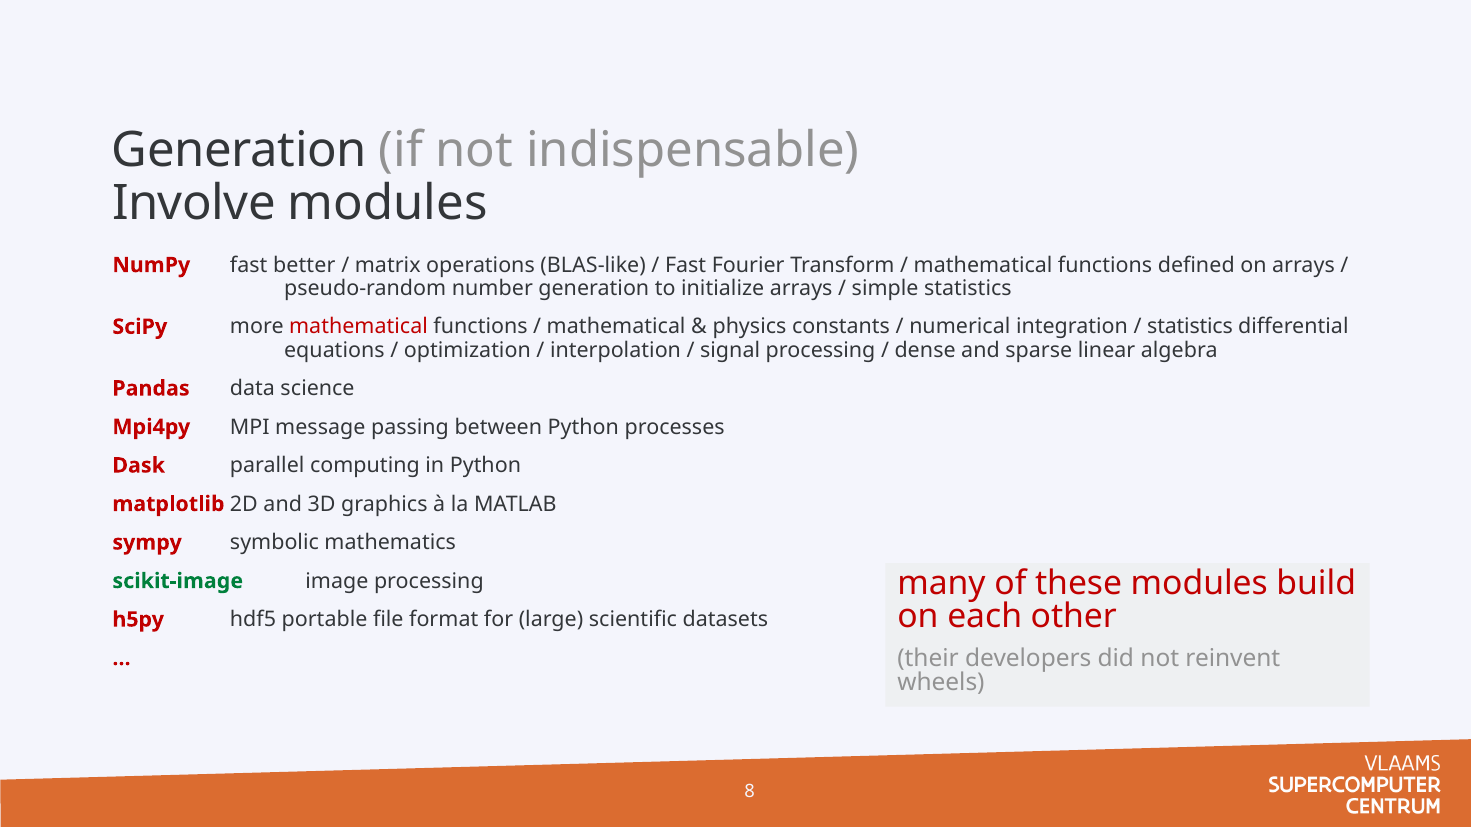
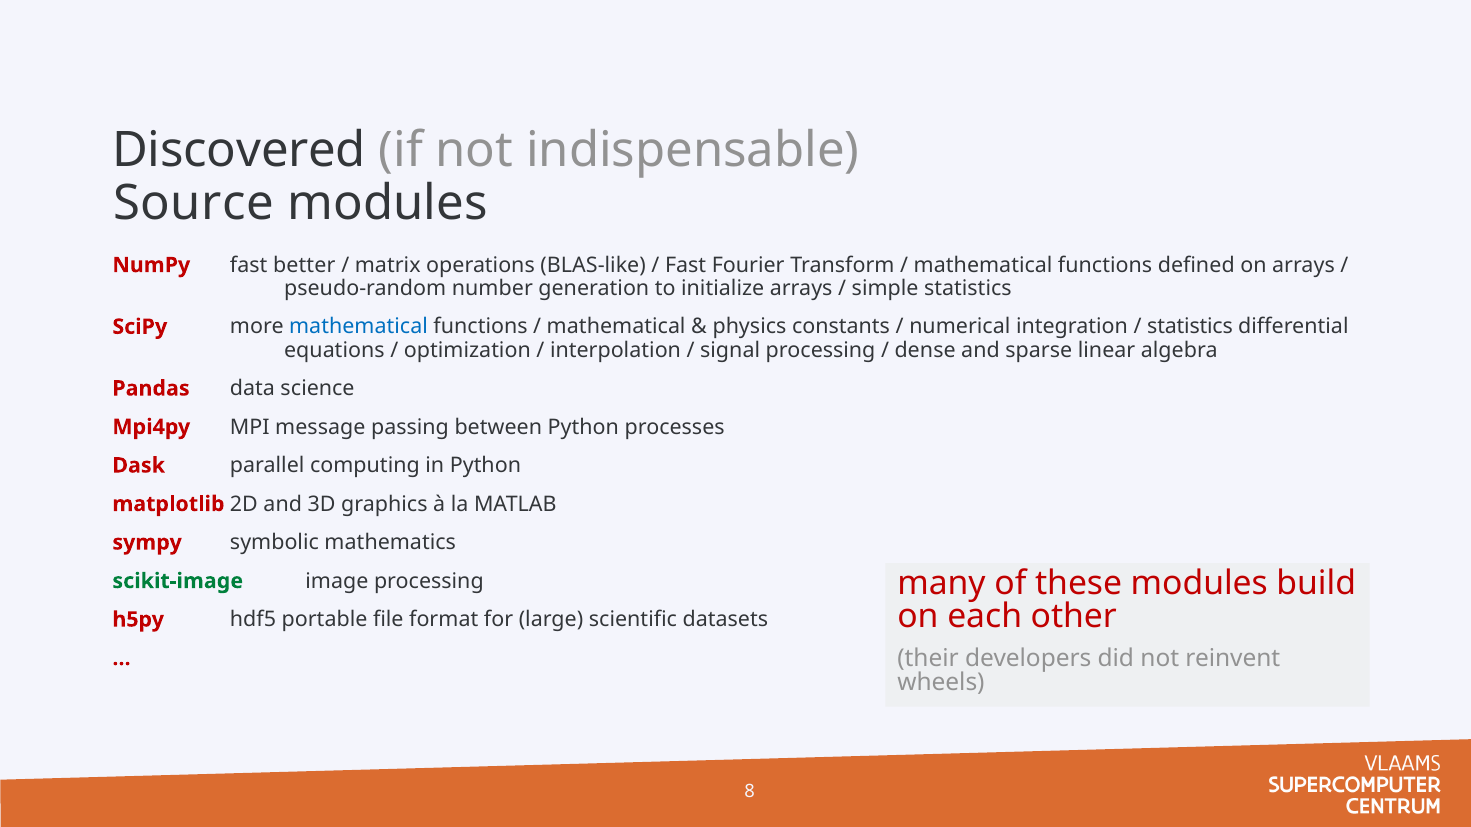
Generation at (239, 150): Generation -> Discovered
Involve: Involve -> Source
mathematical at (358, 327) colour: red -> blue
